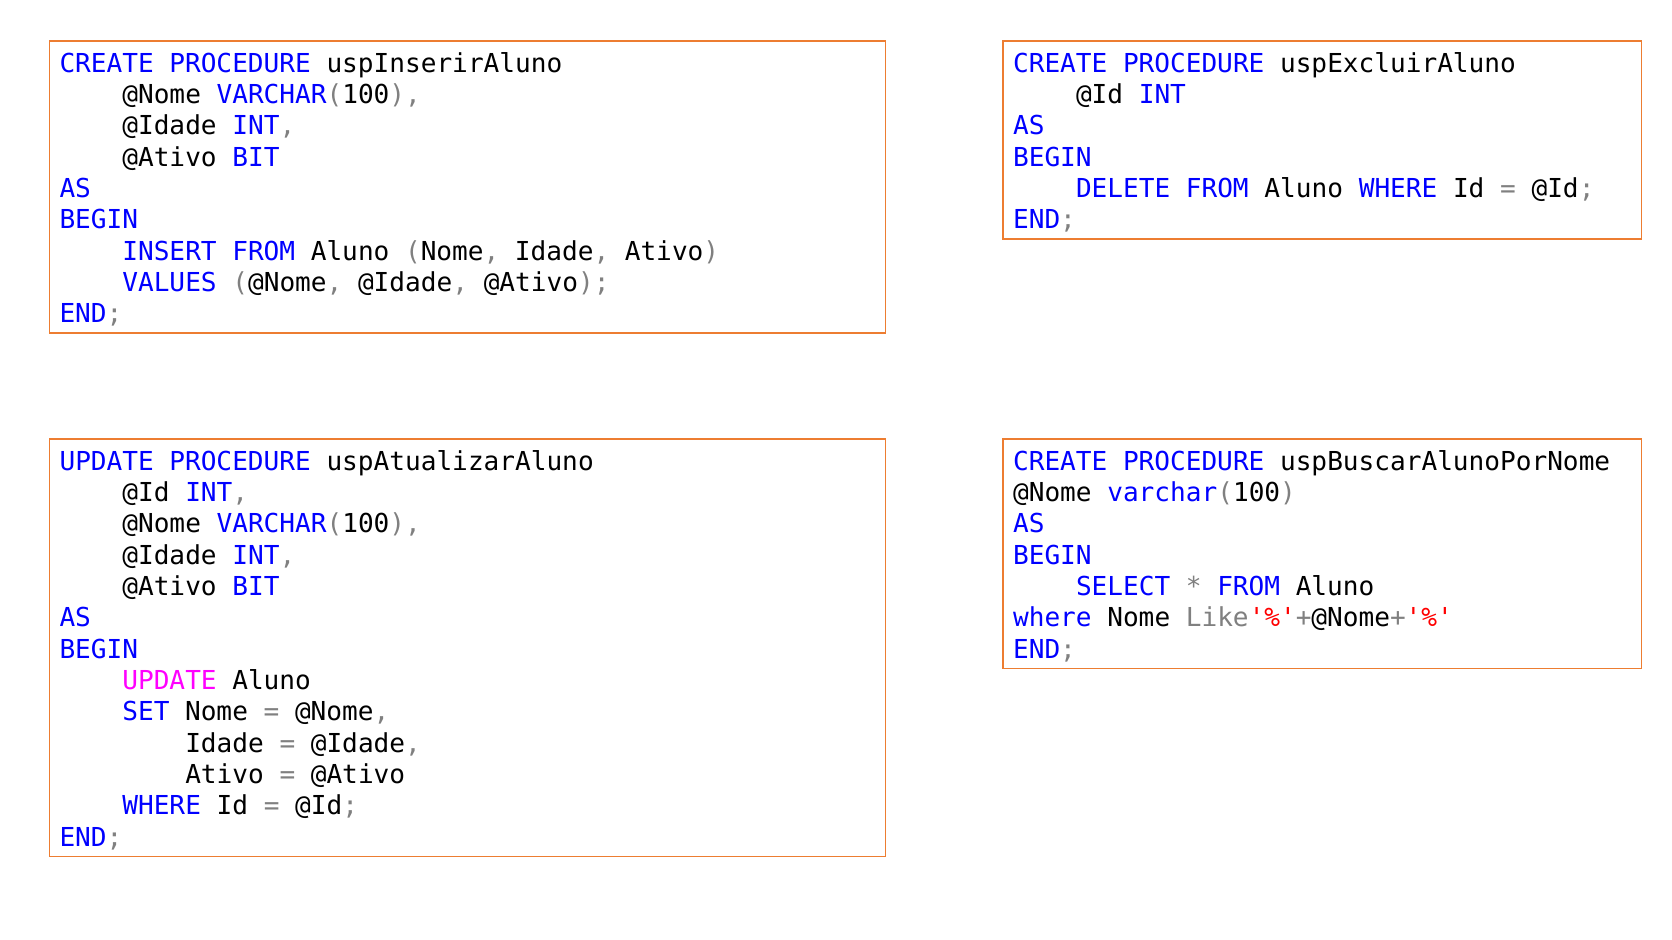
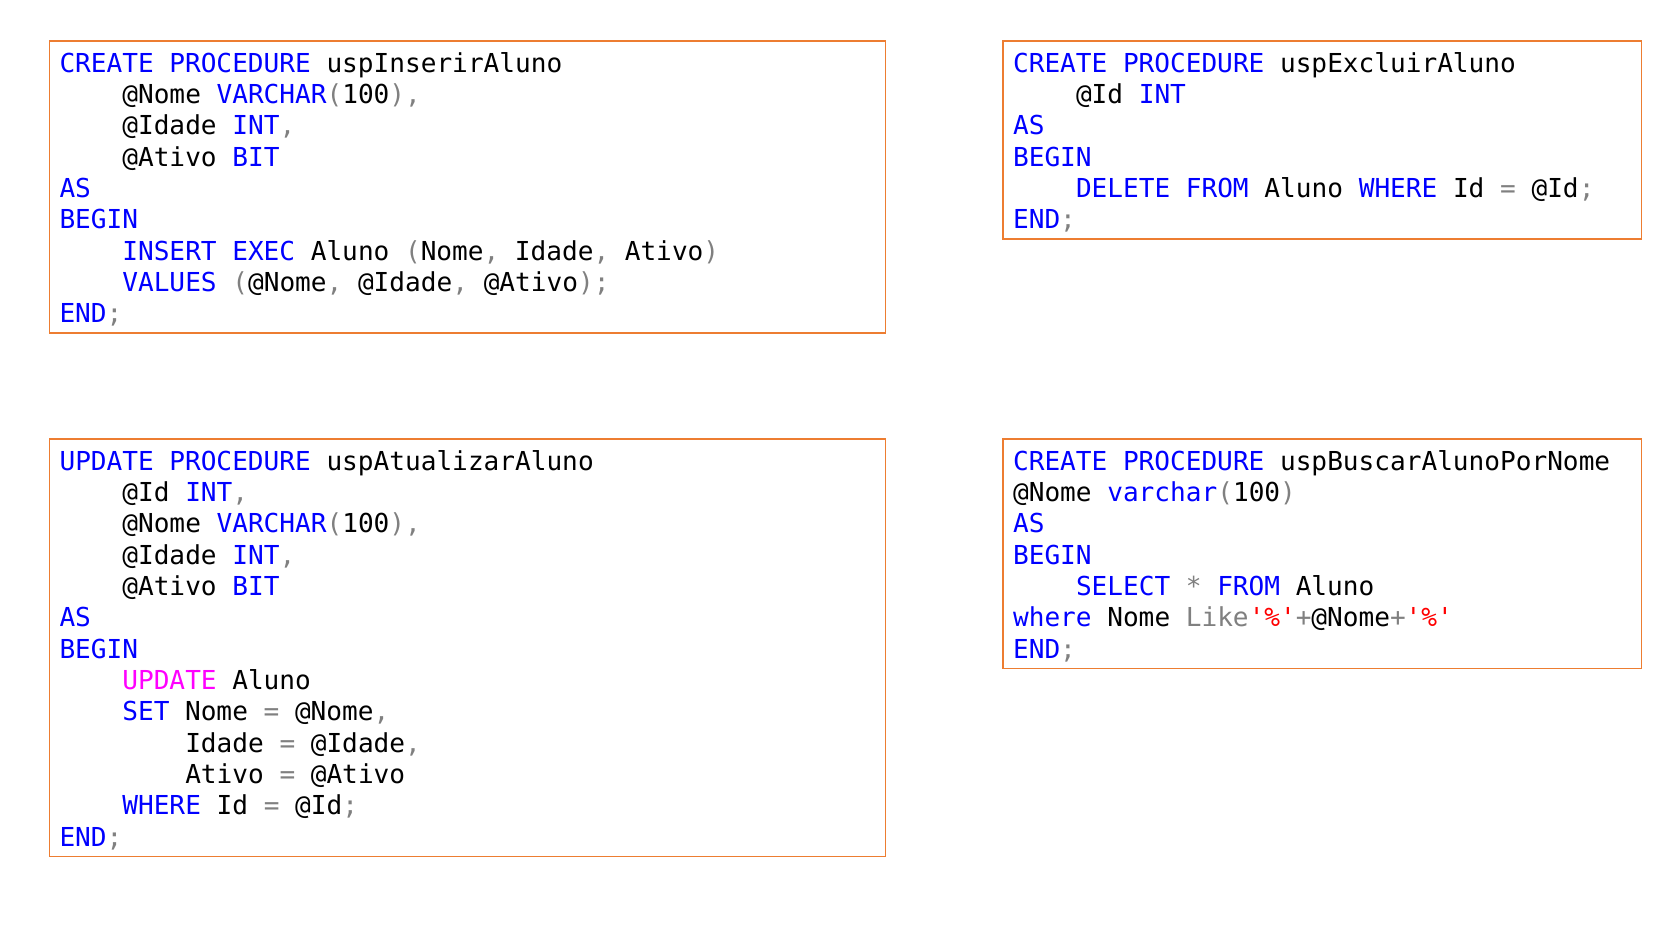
INSERT FROM: FROM -> EXEC
